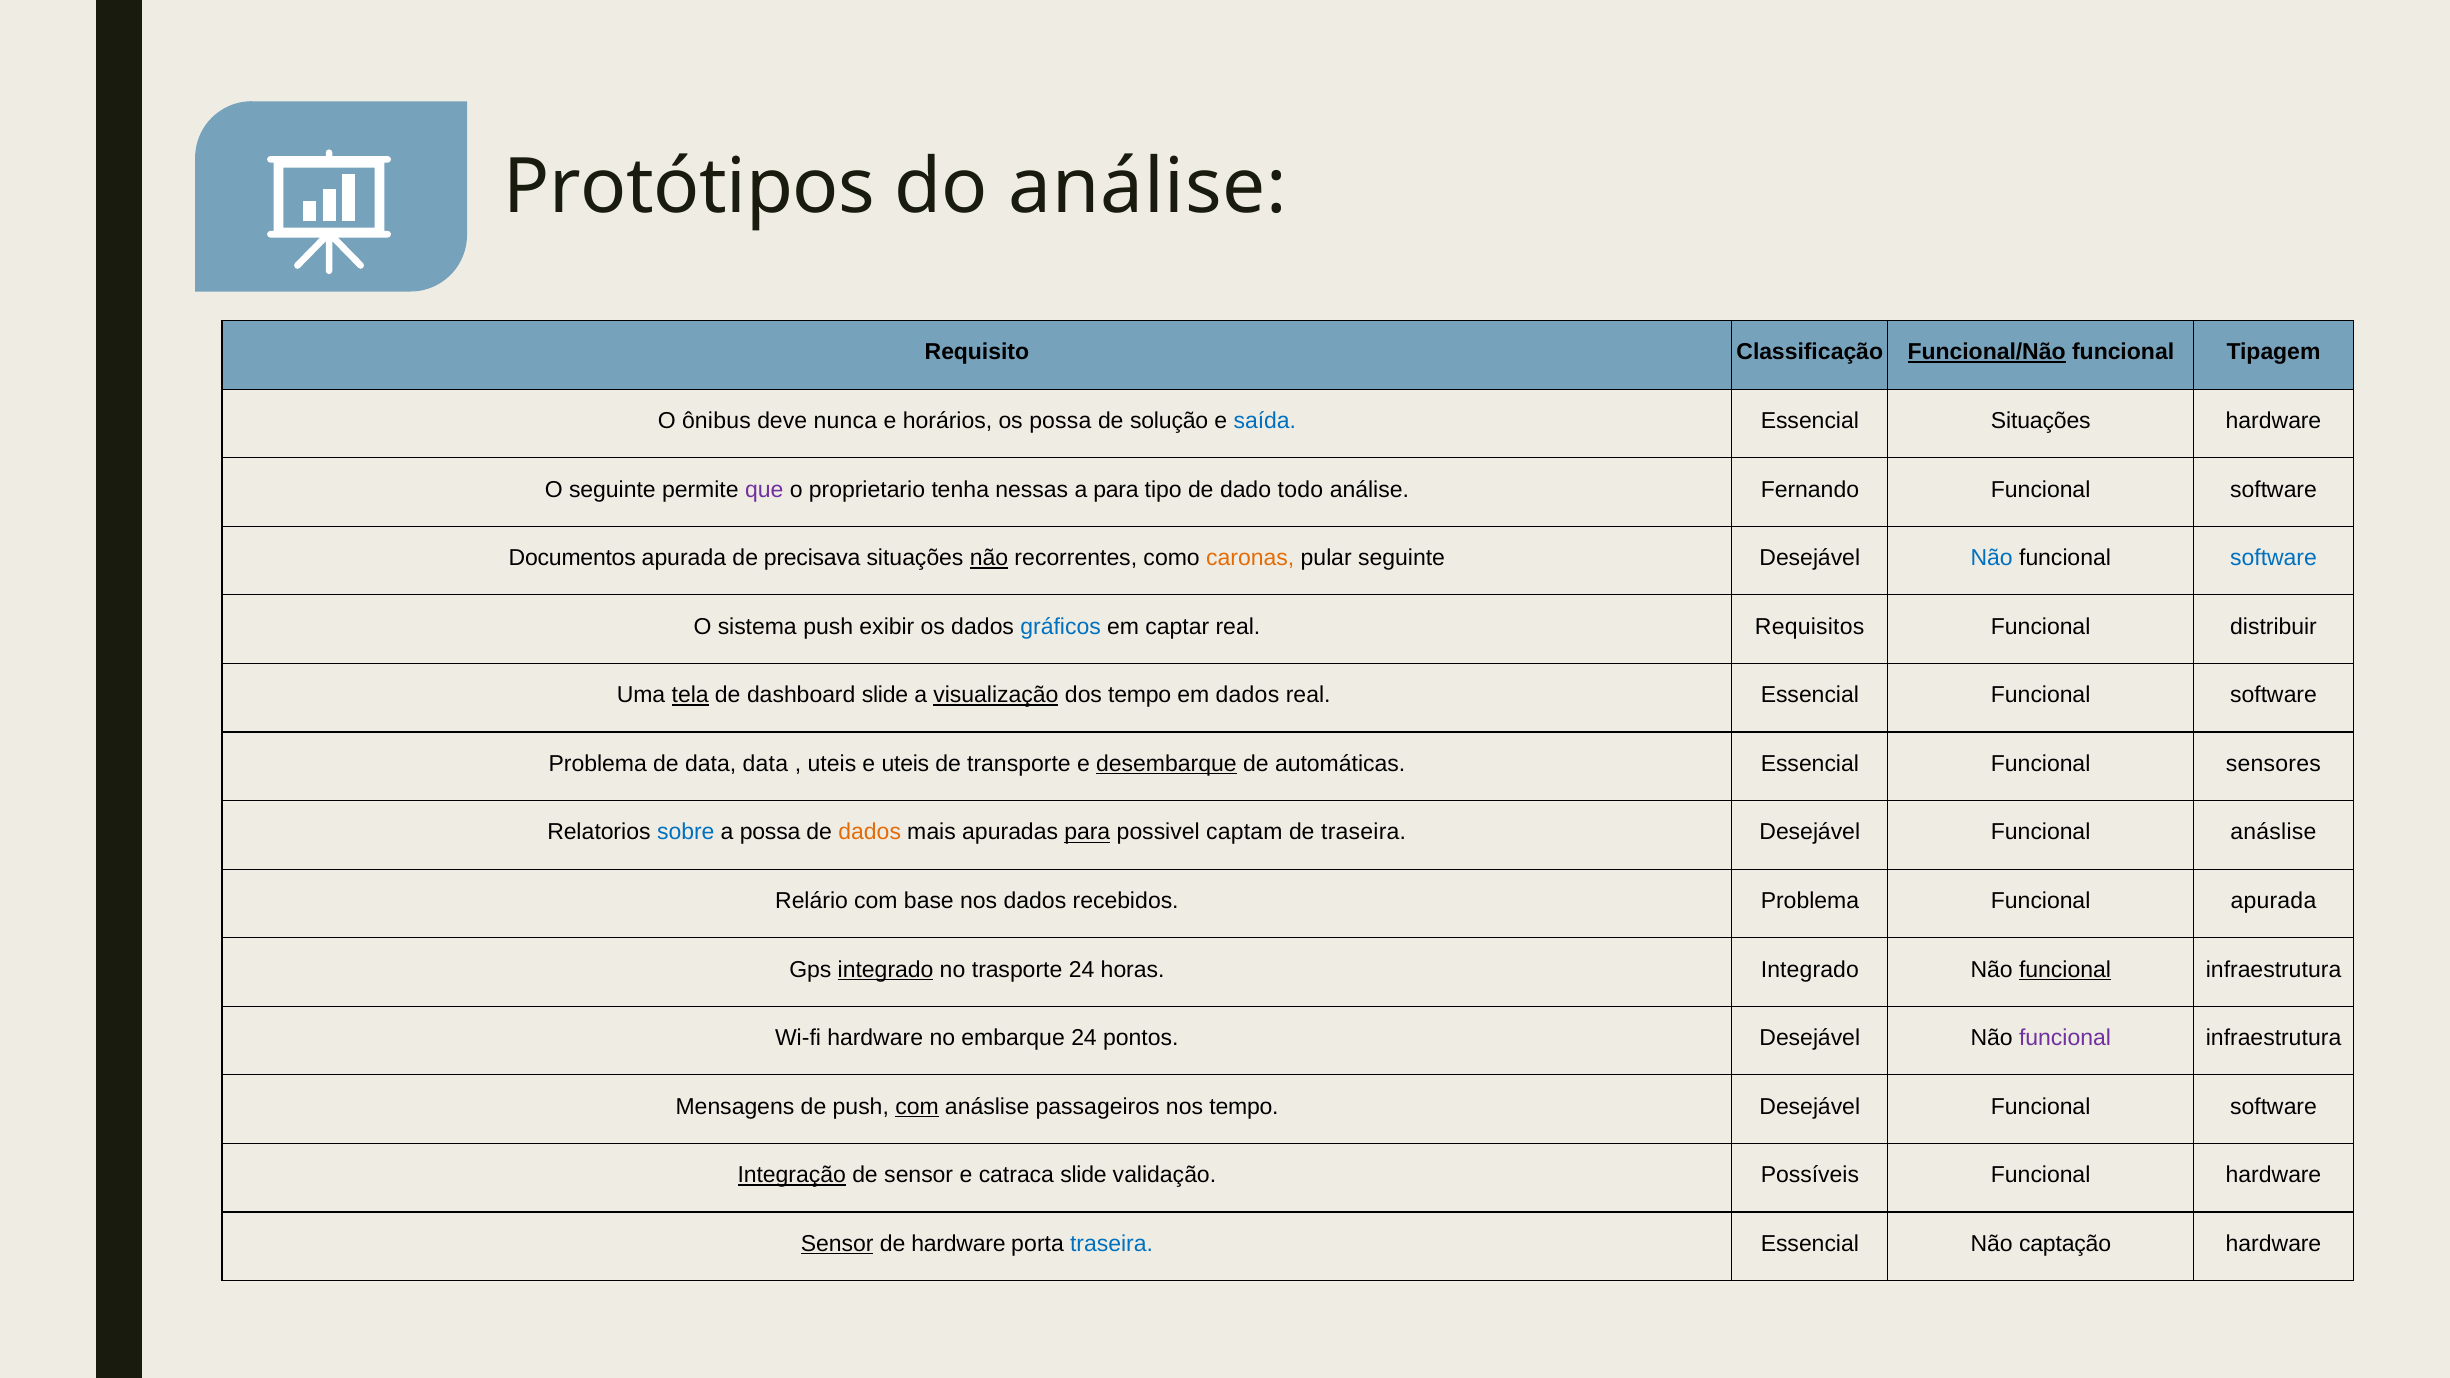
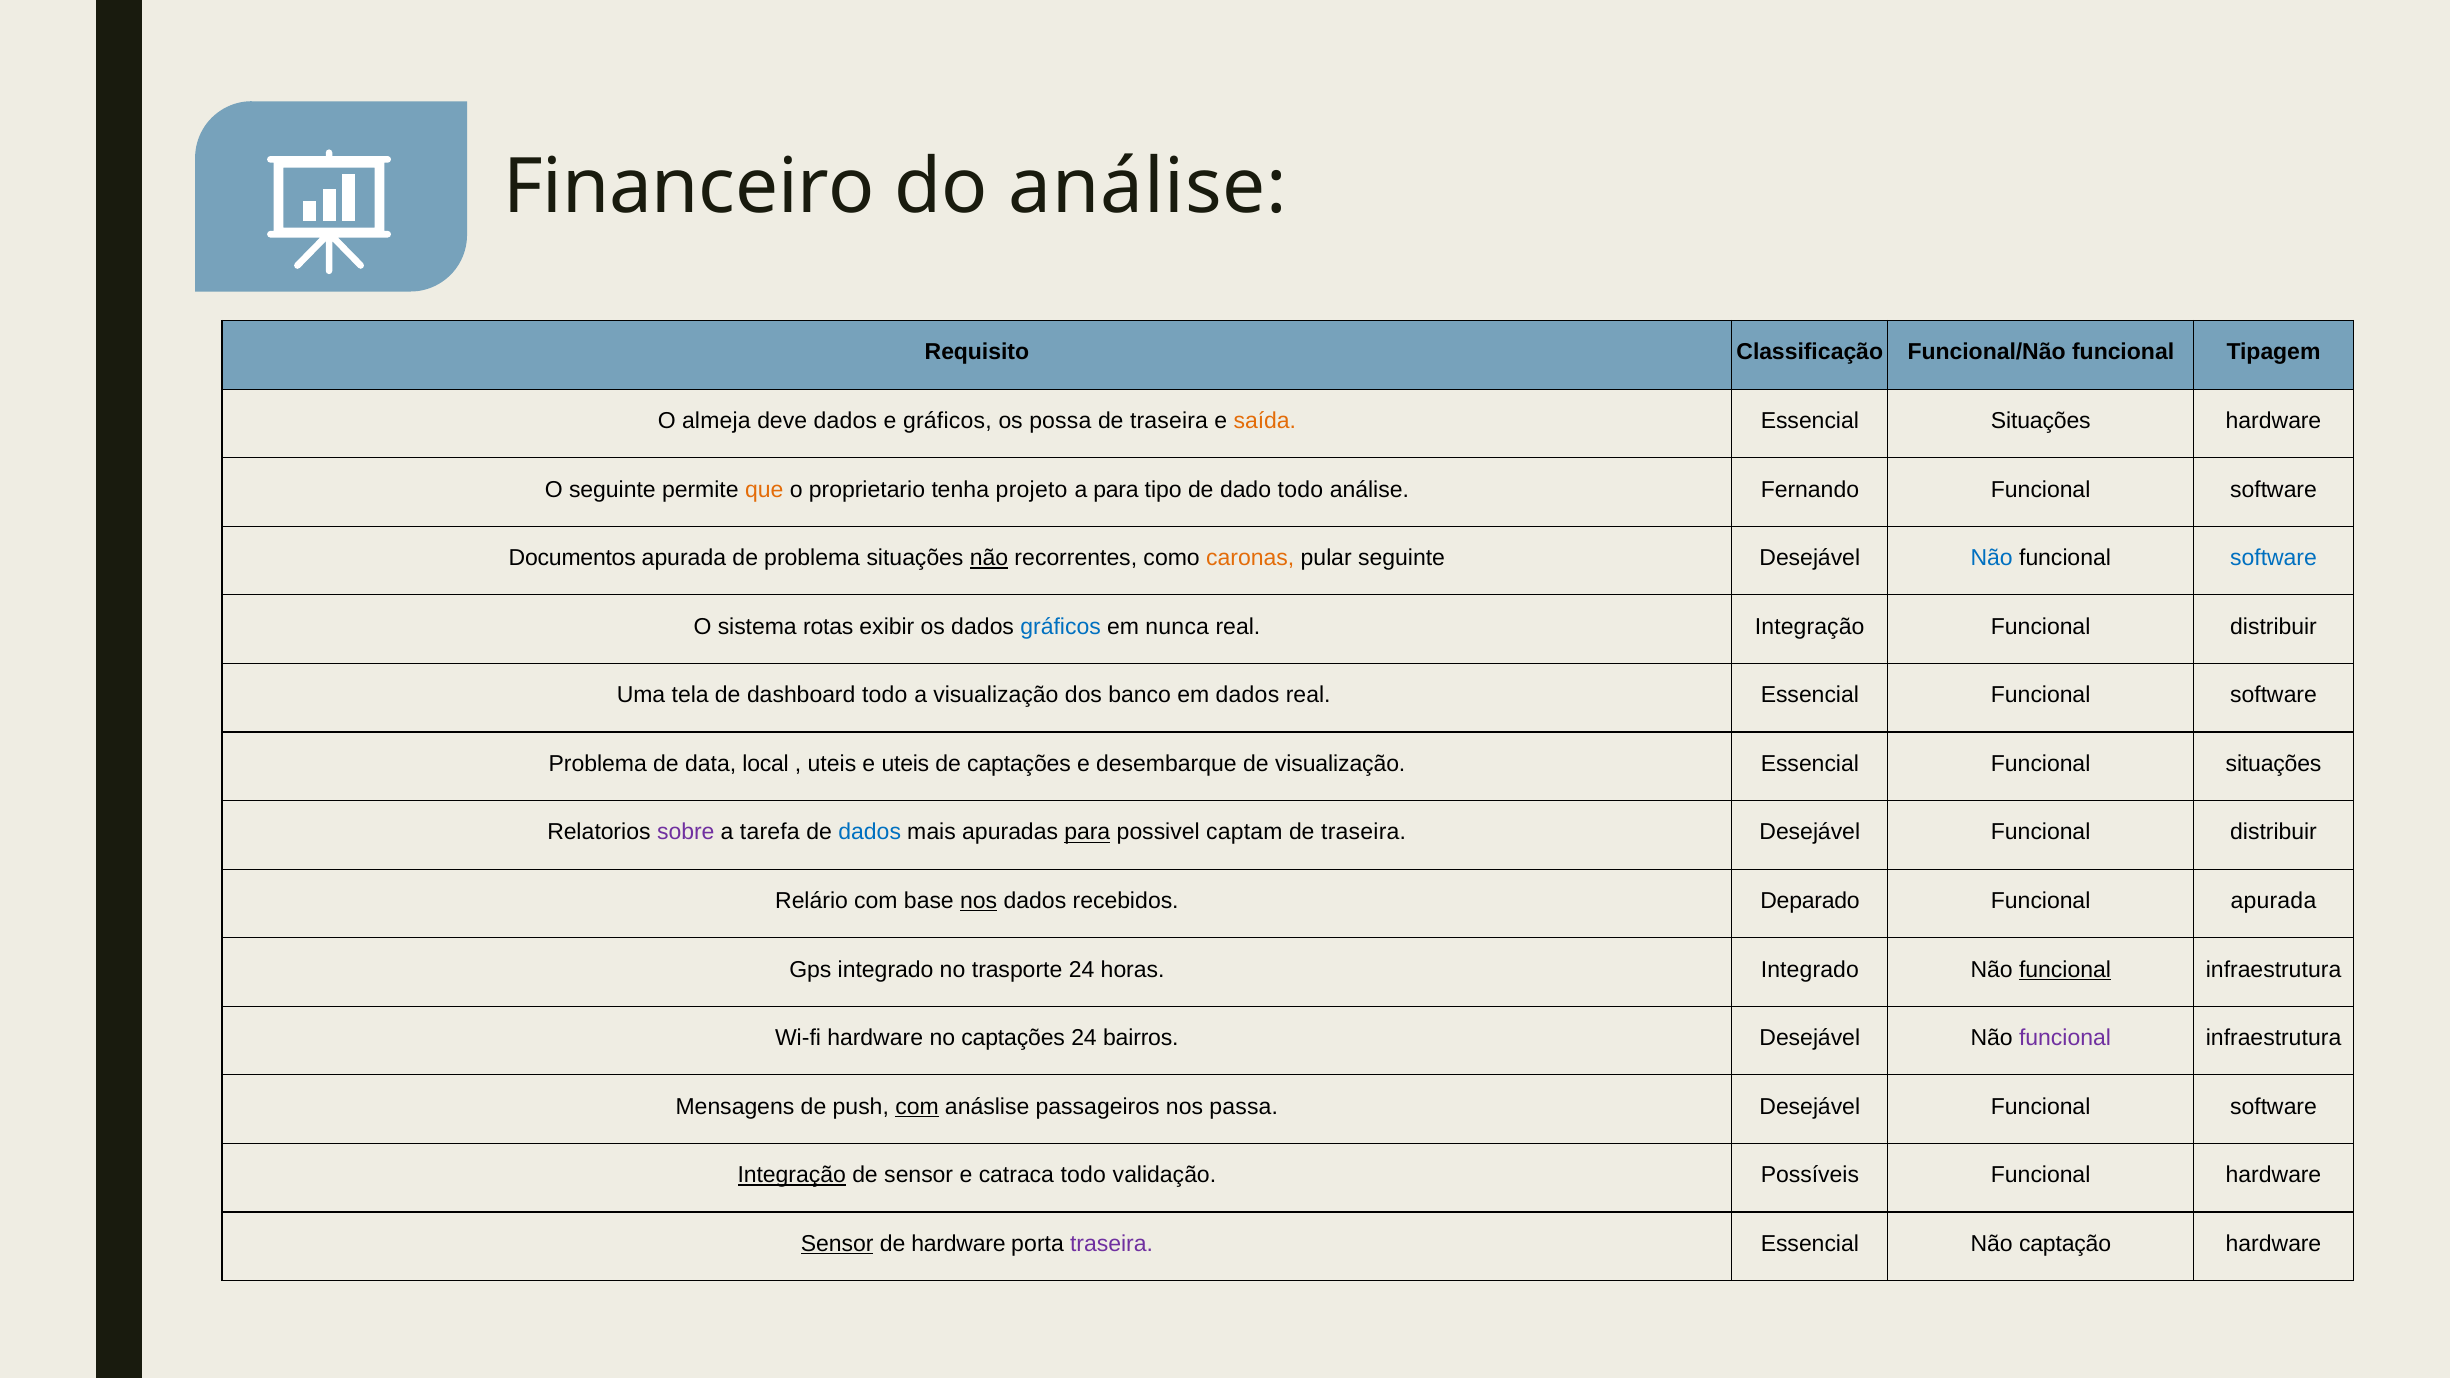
Protótipos: Protótipos -> Financeiro
Funcional/Não underline: present -> none
ônibus: ônibus -> almeja
deve nunca: nunca -> dados
e horários: horários -> gráficos
solução at (1169, 421): solução -> traseira
saída colour: blue -> orange
que colour: purple -> orange
nessas: nessas -> projeto
de precisava: precisava -> problema
sistema push: push -> rotas
captar: captar -> nunca
real Requisitos: Requisitos -> Integração
tela underline: present -> none
dashboard slide: slide -> todo
visualização at (996, 695) underline: present -> none
dos tempo: tempo -> banco
data data: data -> local
de transporte: transporte -> captações
desembarque underline: present -> none
de automáticas: automáticas -> visualização
Funcional sensores: sensores -> situações
sobre colour: blue -> purple
a possa: possa -> tarefa
dados at (870, 832) colour: orange -> blue
Desejável Funcional anáslise: anáslise -> distribuir
nos at (979, 901) underline: none -> present
recebidos Problema: Problema -> Deparado
integrado at (886, 970) underline: present -> none
no embarque: embarque -> captações
pontos: pontos -> bairros
nos tempo: tempo -> passa
catraca slide: slide -> todo
traseira at (1112, 1244) colour: blue -> purple
